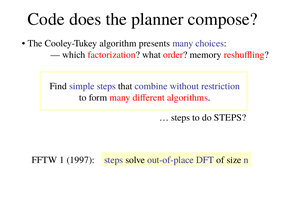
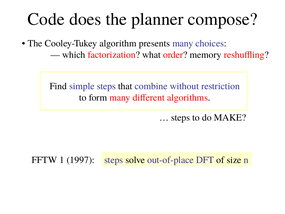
do STEPS: STEPS -> MAKE
